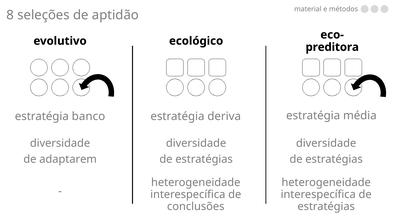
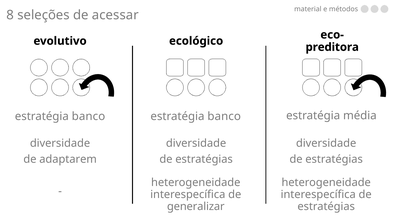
aptidão: aptidão -> acessar
deriva at (224, 116): deriva -> banco
conclusões: conclusões -> generalizar
